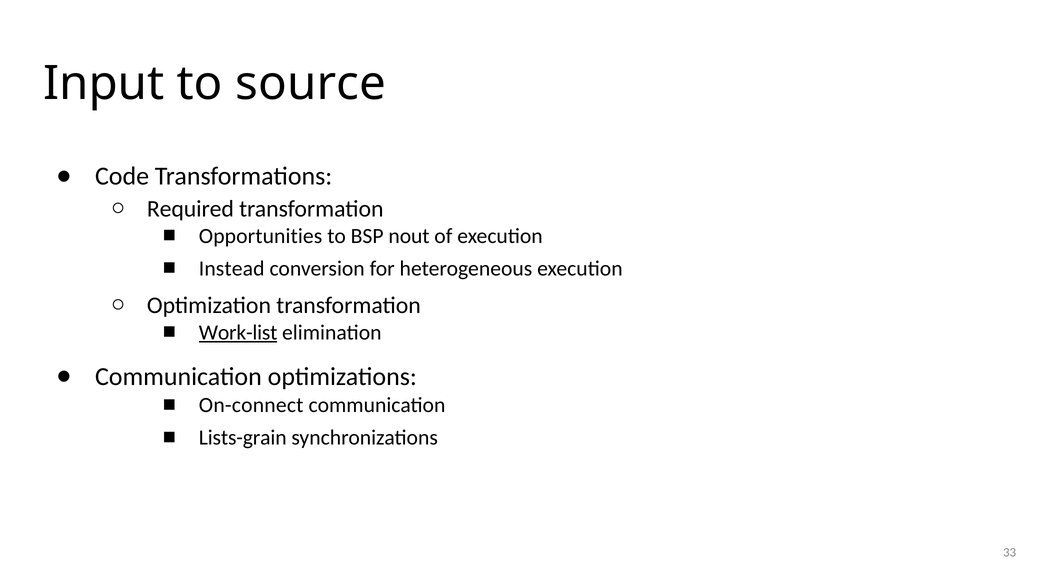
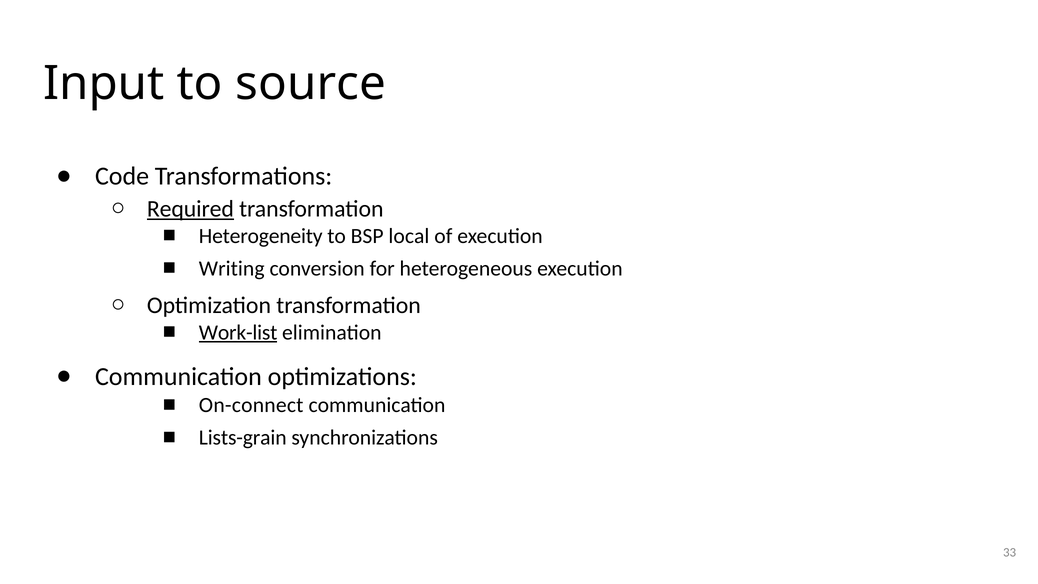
Required underline: none -> present
Opportunities: Opportunities -> Heterogeneity
nout: nout -> local
Instead: Instead -> Writing
